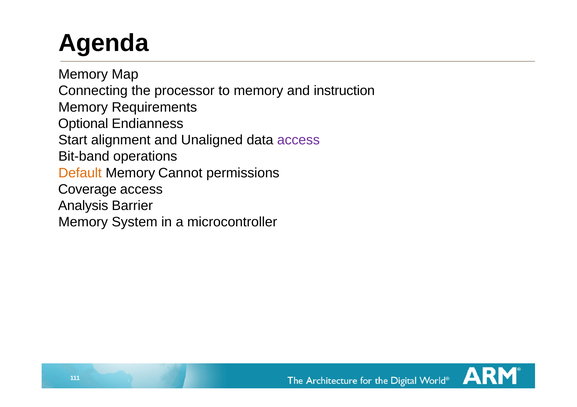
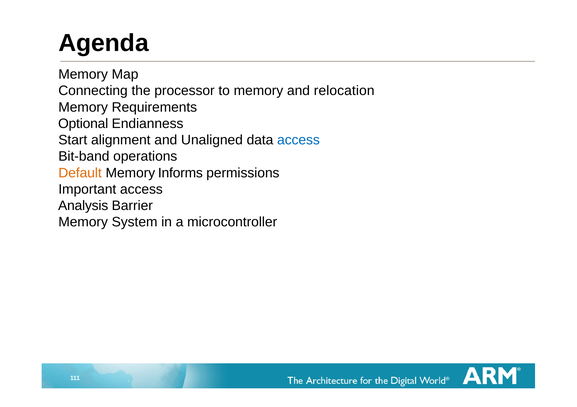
instruction: instruction -> relocation
access at (298, 140) colour: purple -> blue
Cannot: Cannot -> Informs
Coverage: Coverage -> Important
